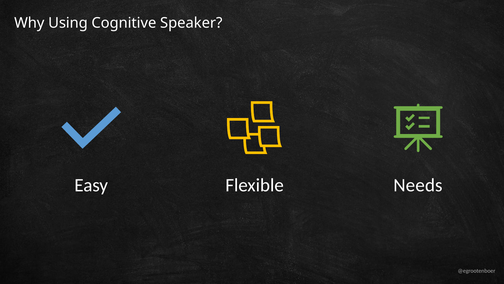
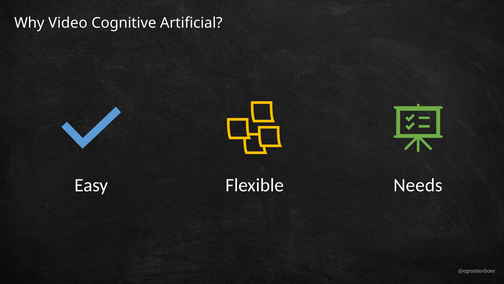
Using: Using -> Video
Speaker: Speaker -> Artificial
